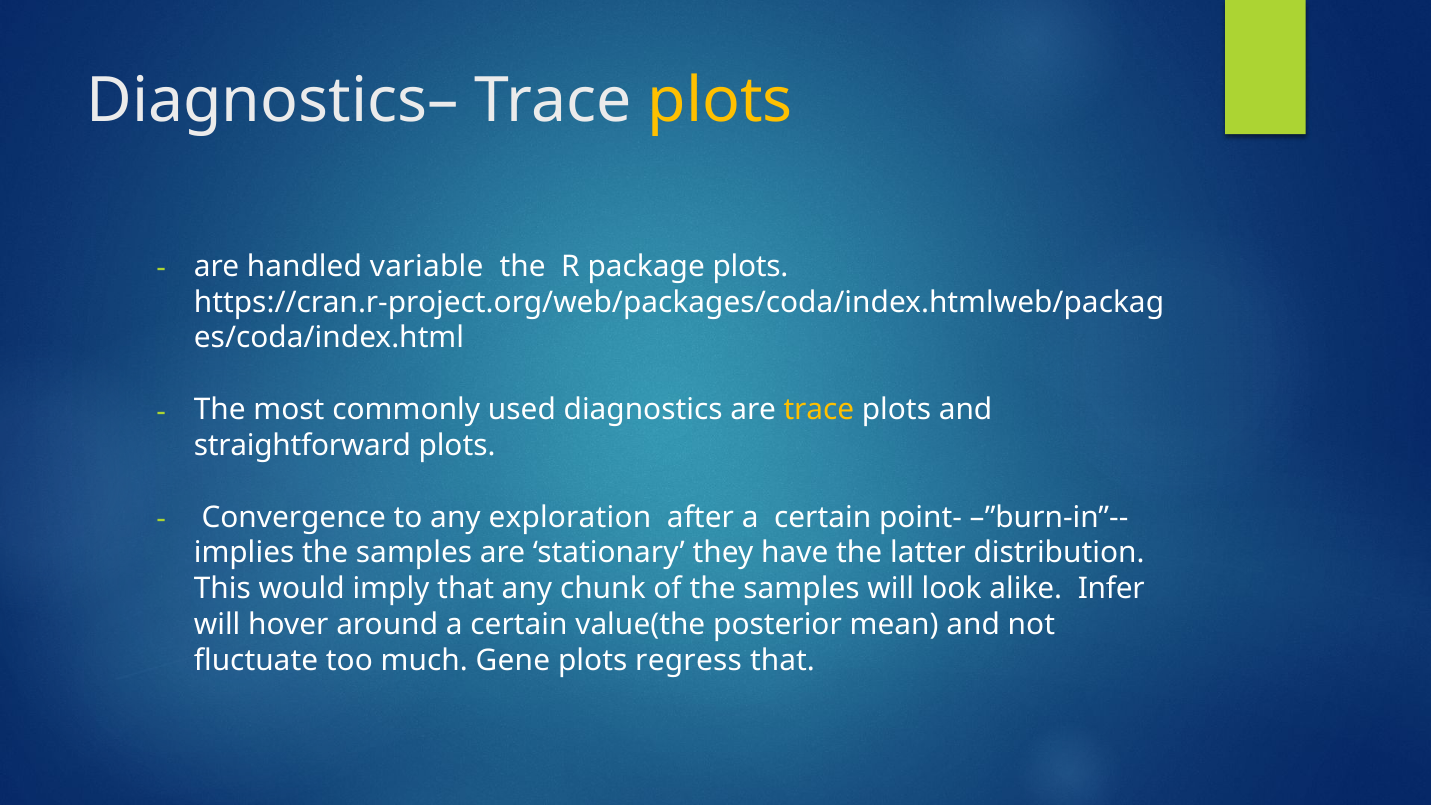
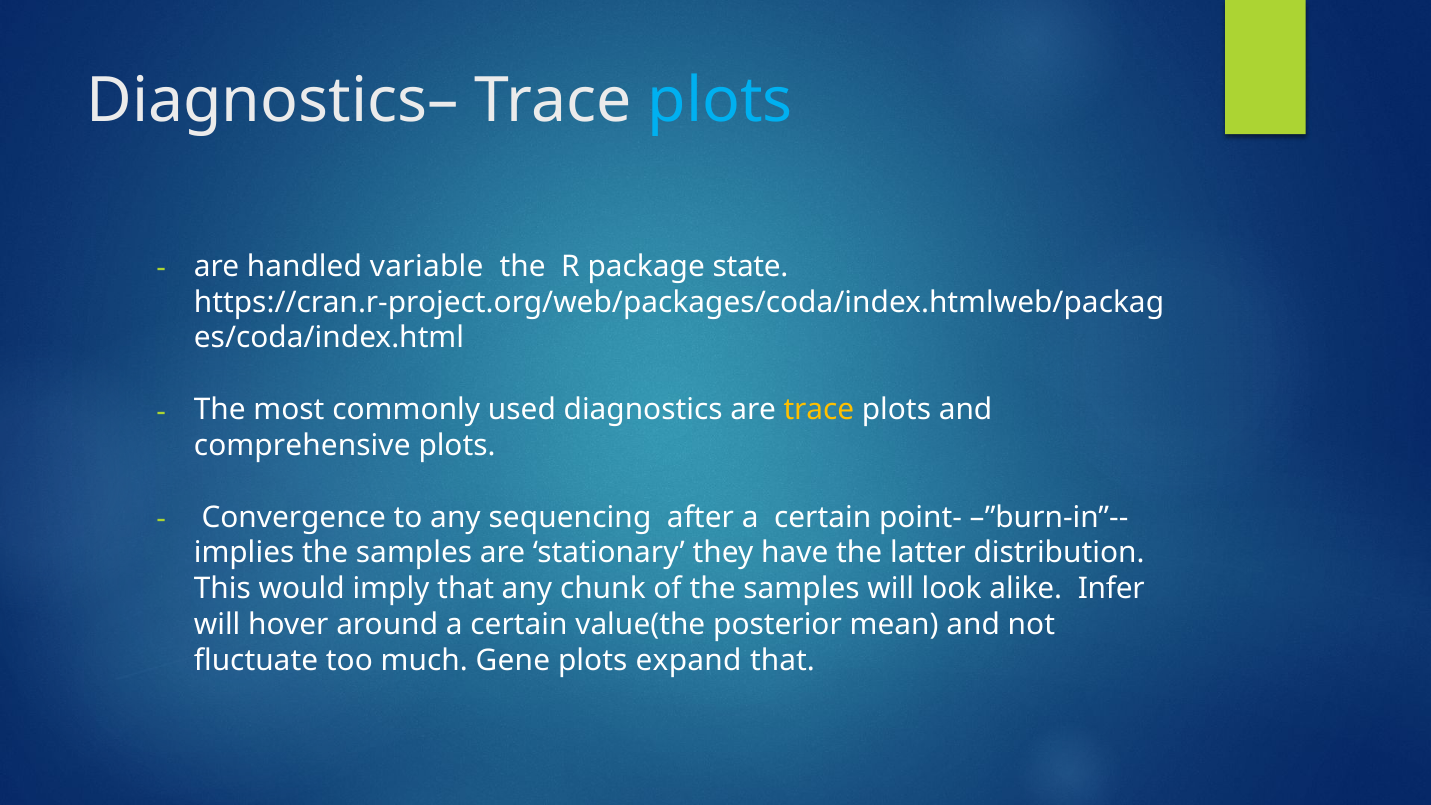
plots at (720, 100) colour: yellow -> light blue
package plots: plots -> state
straightforward: straightforward -> comprehensive
exploration: exploration -> sequencing
regress: regress -> expand
